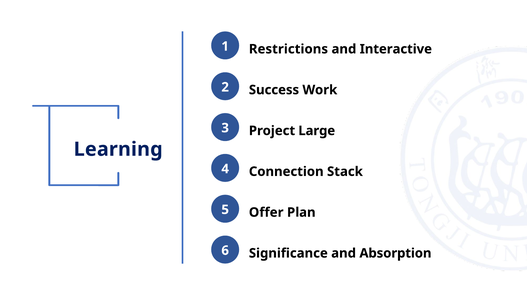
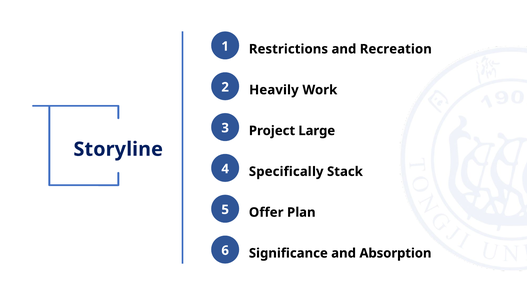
Interactive: Interactive -> Recreation
Success: Success -> Heavily
Learning: Learning -> Storyline
Connection: Connection -> Specifically
